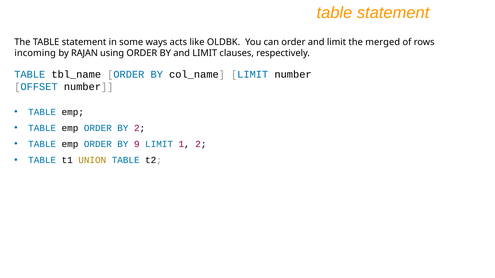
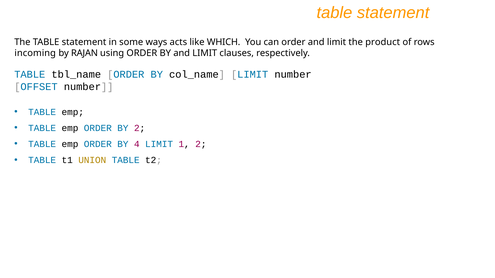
OLDBK: OLDBK -> WHICH
merged: merged -> product
9: 9 -> 4
